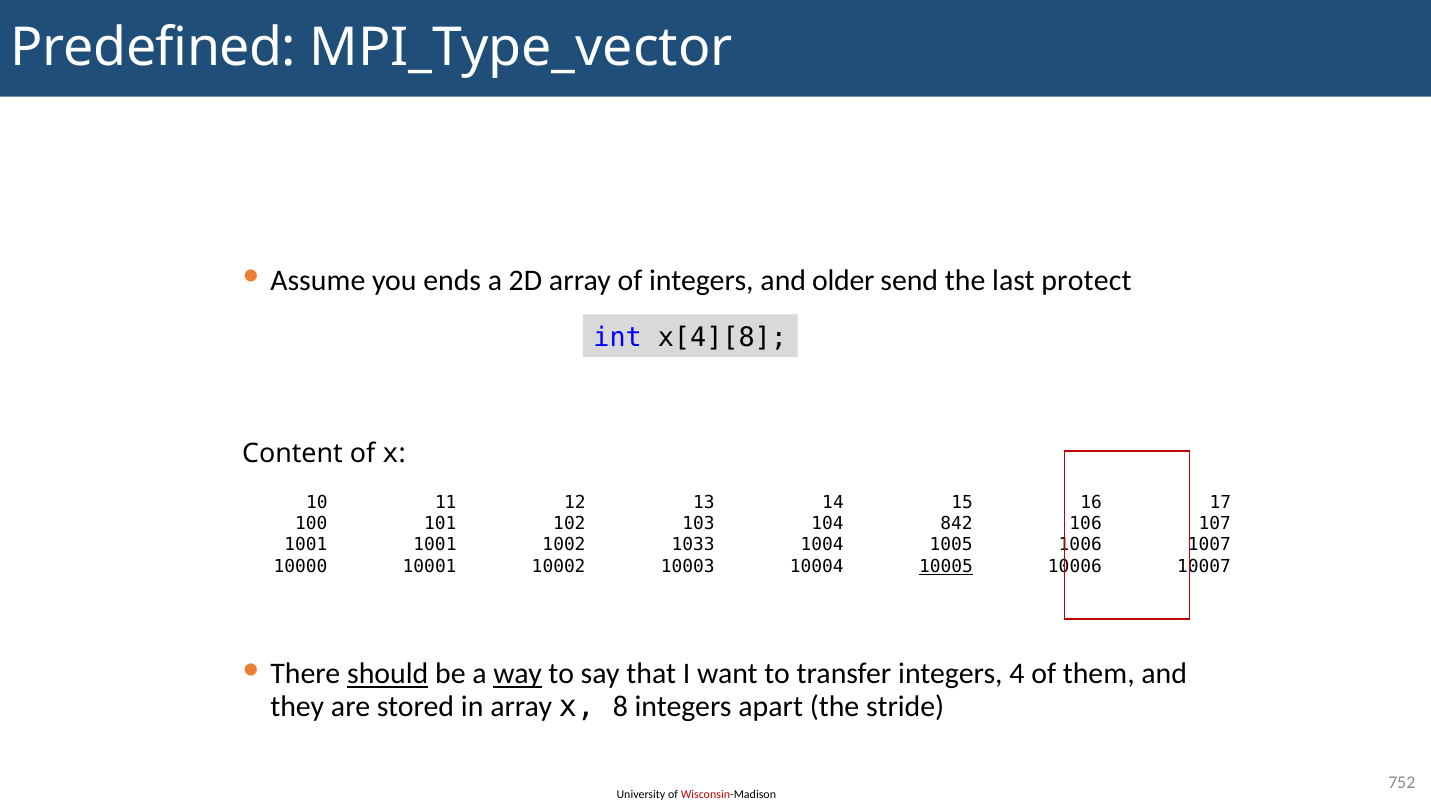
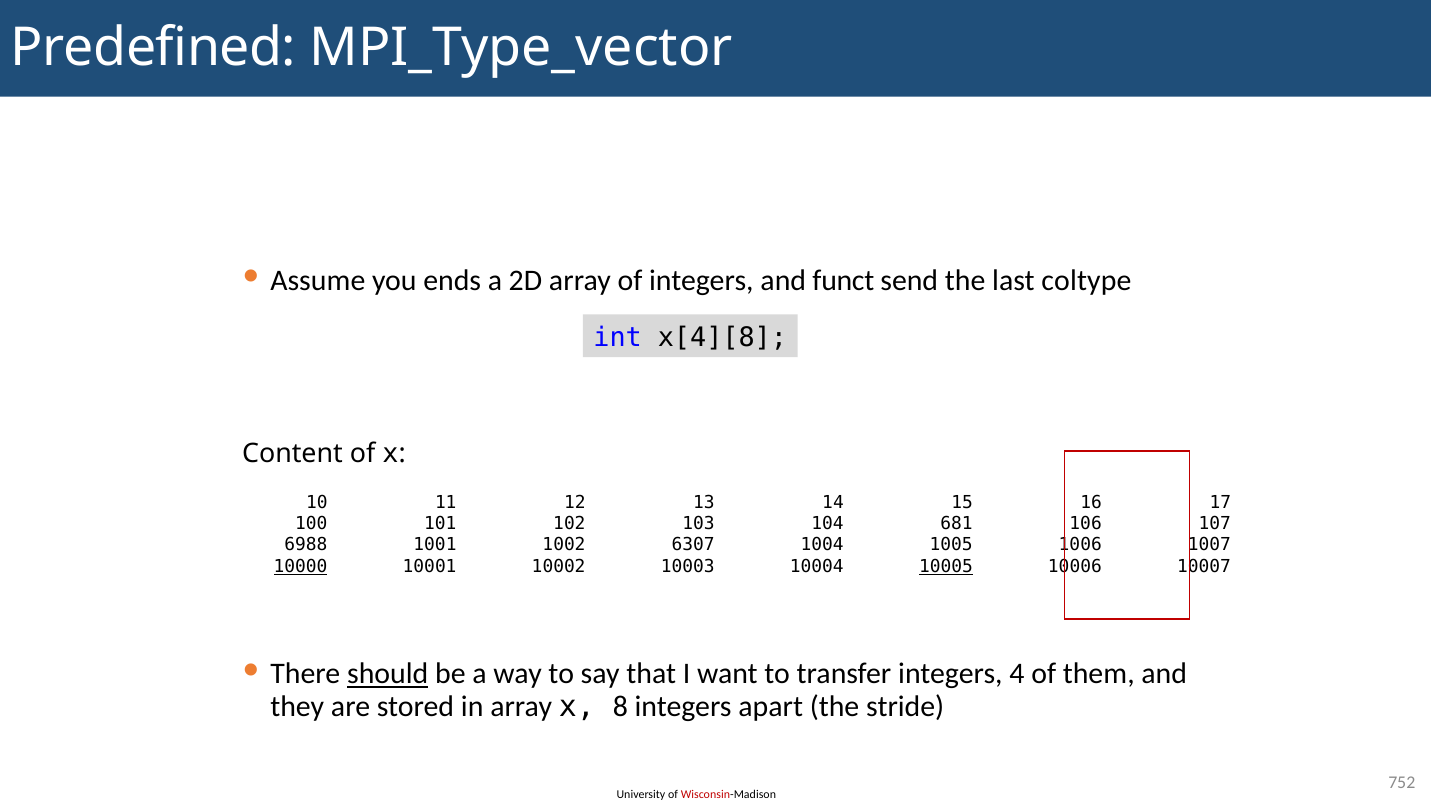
older: older -> funct
protect: protect -> coltype
842: 842 -> 681
1001 at (306, 545): 1001 -> 6988
1033: 1033 -> 6307
10000 underline: none -> present
way underline: present -> none
